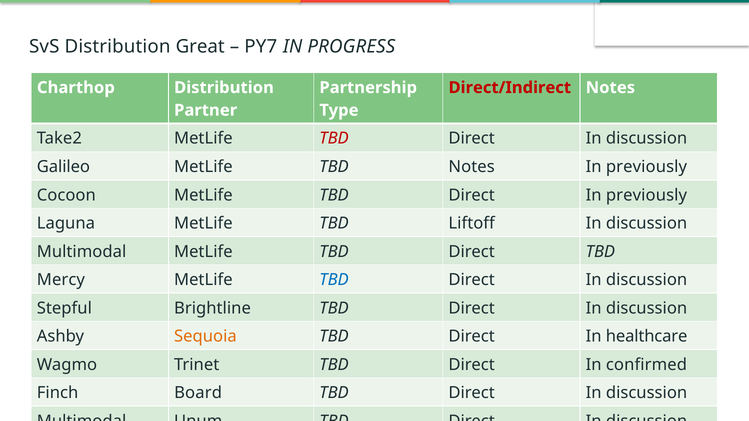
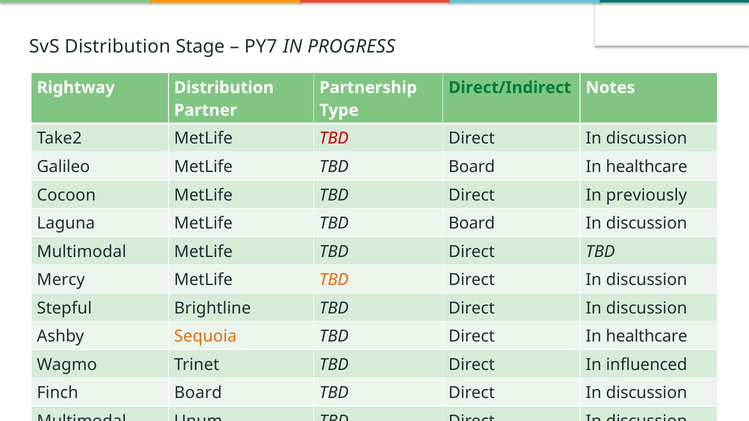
Great: Great -> Stage
Charthop: Charthop -> Rightway
Direct/Indirect colour: red -> green
Notes at (472, 167): Notes -> Board
previously at (646, 167): previously -> healthcare
Laguna MetLife TBD Liftoff: Liftoff -> Board
TBD at (334, 280) colour: blue -> orange
confirmed: confirmed -> influenced
